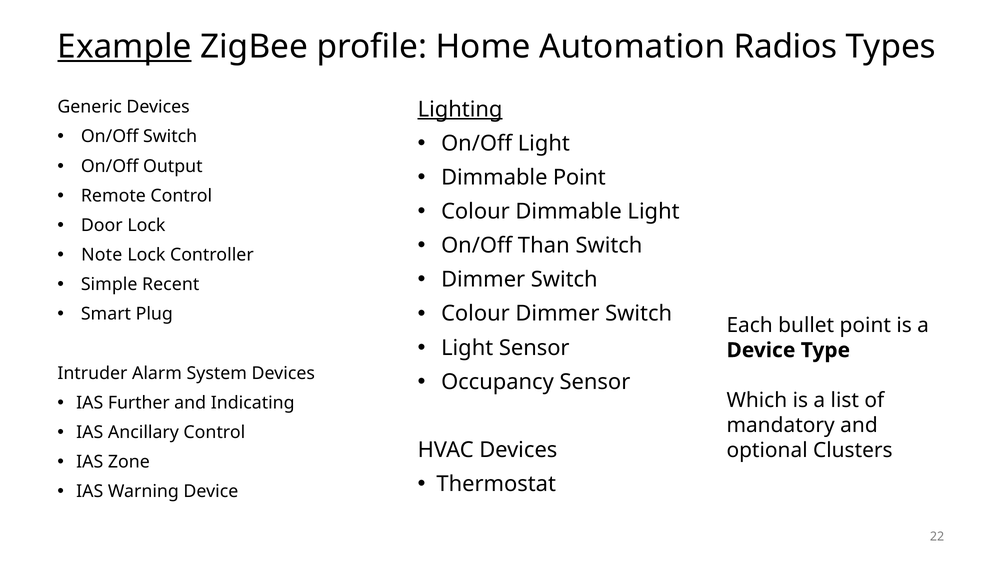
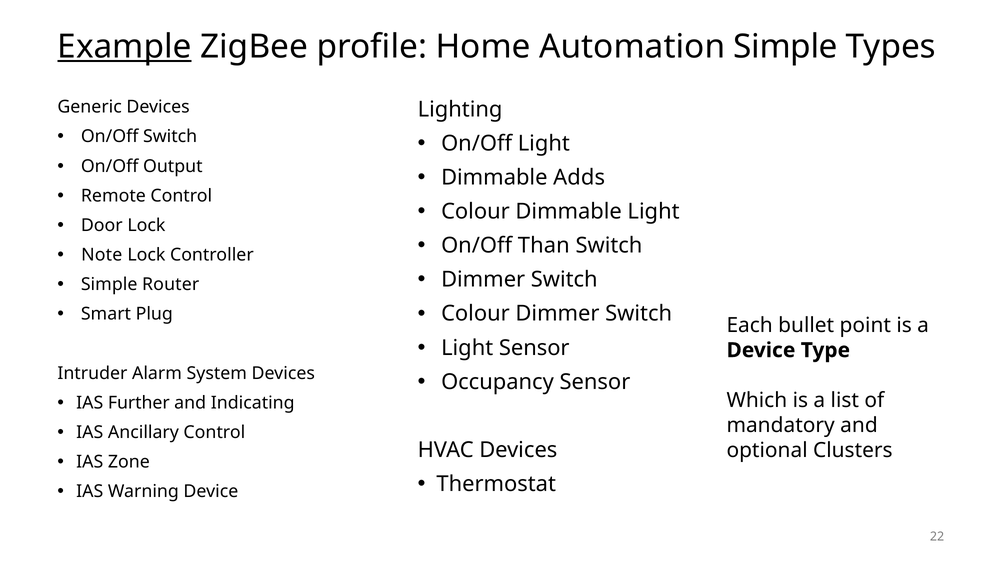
Automation Radios: Radios -> Simple
Lighting underline: present -> none
Dimmable Point: Point -> Adds
Recent: Recent -> Router
